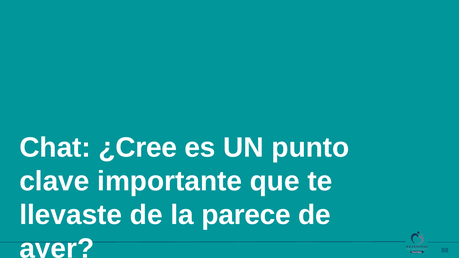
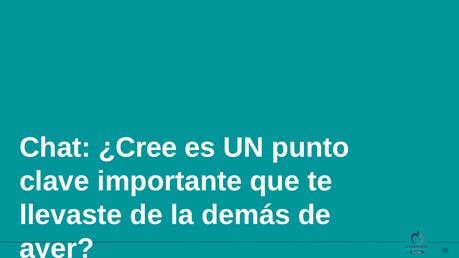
parece: parece -> demás
